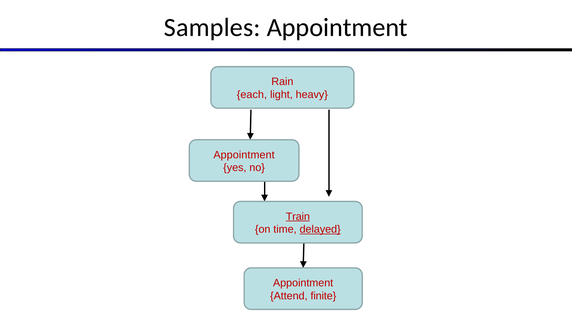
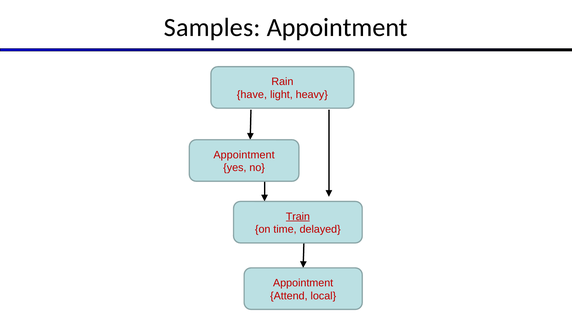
each: each -> have
delayed underline: present -> none
finite: finite -> local
